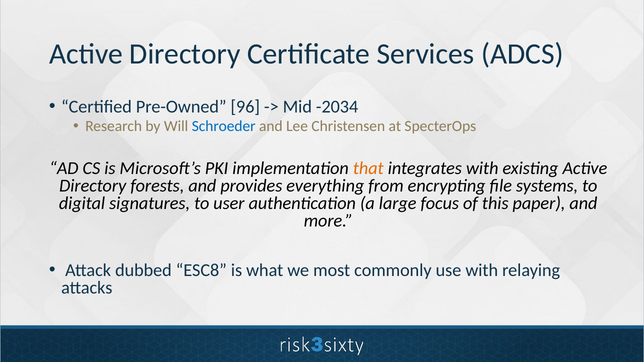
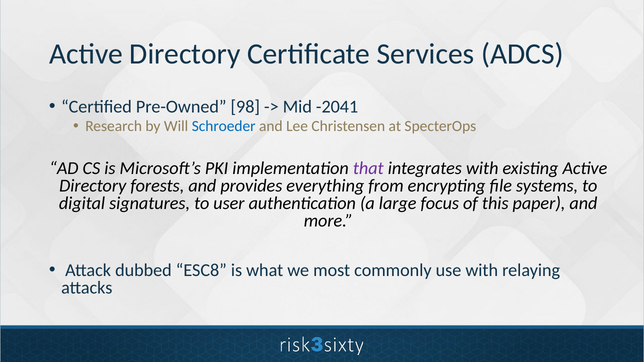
96: 96 -> 98
-2034: -2034 -> -2041
that colour: orange -> purple
